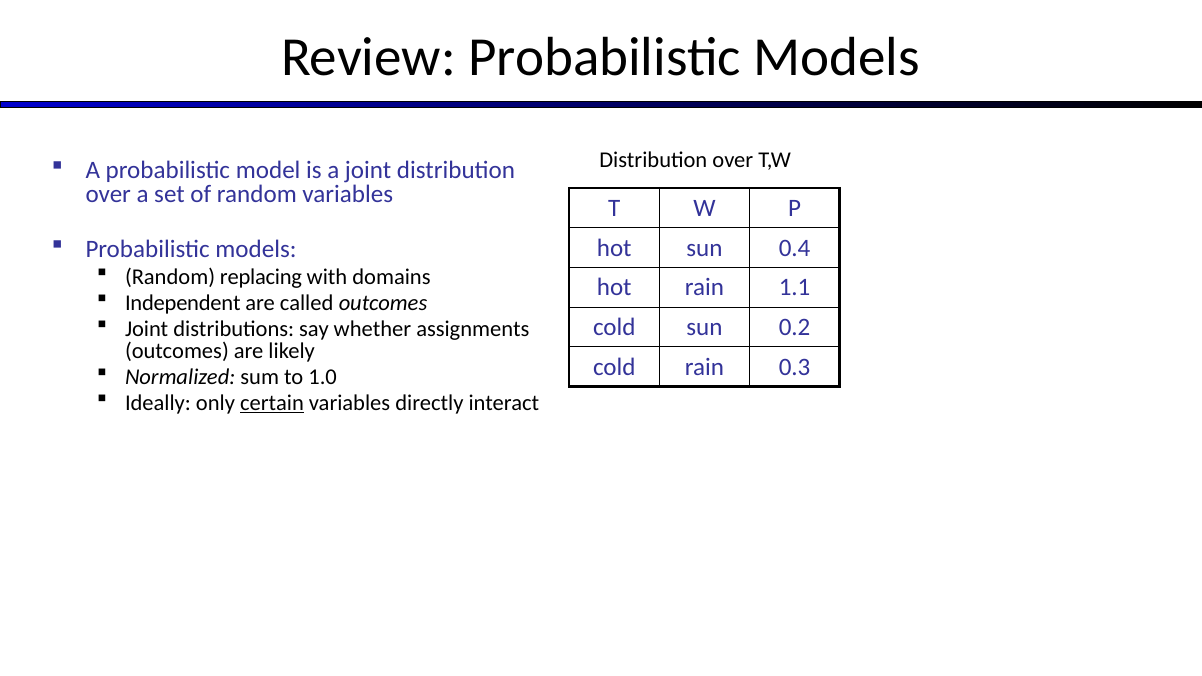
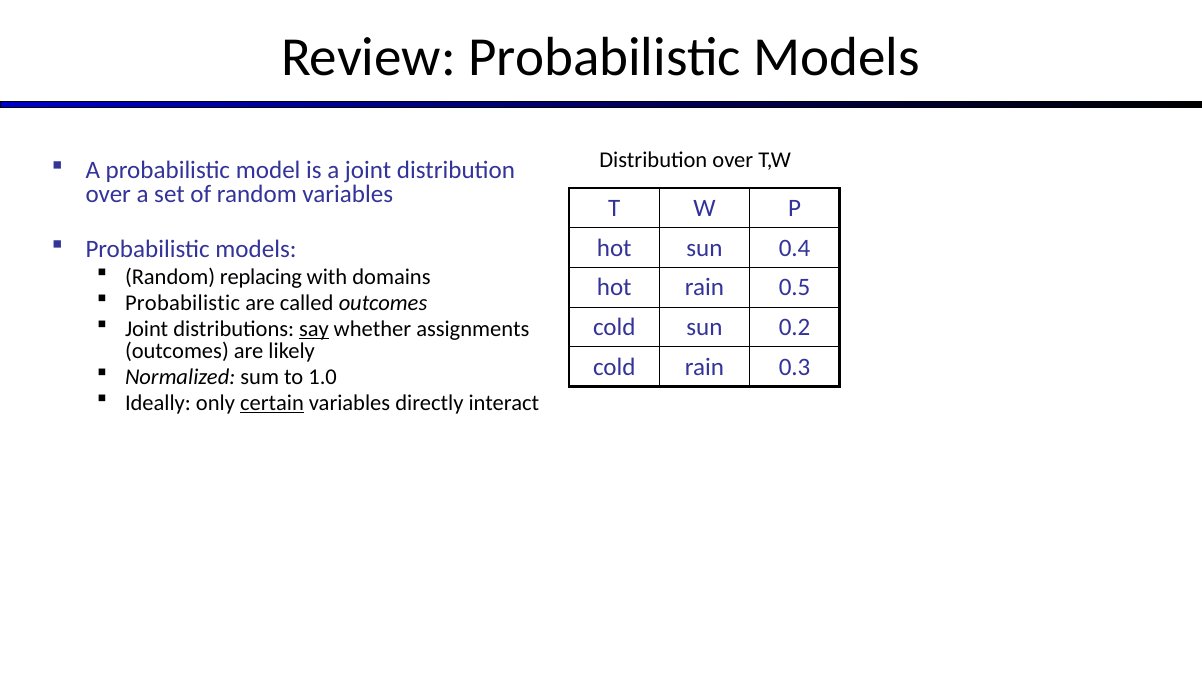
1.1: 1.1 -> 0.5
Independent at (183, 303): Independent -> Probabilistic
say underline: none -> present
